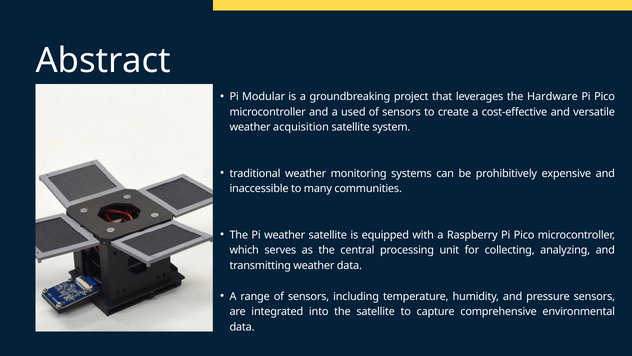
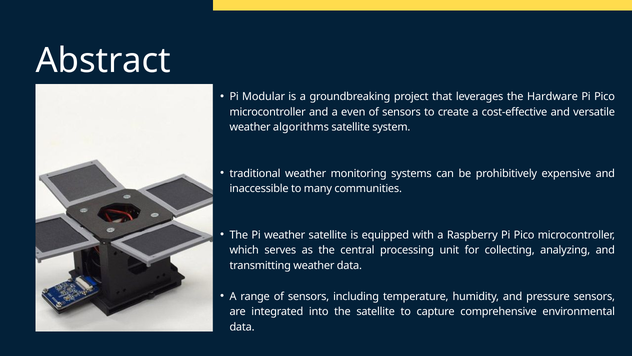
used: used -> even
acquisition: acquisition -> algorithms
